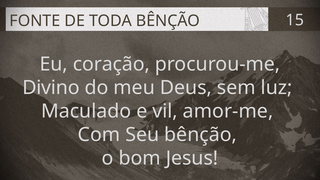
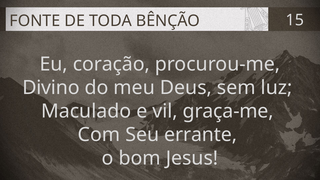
amor-me: amor-me -> graça-me
Seu bênção: bênção -> errante
